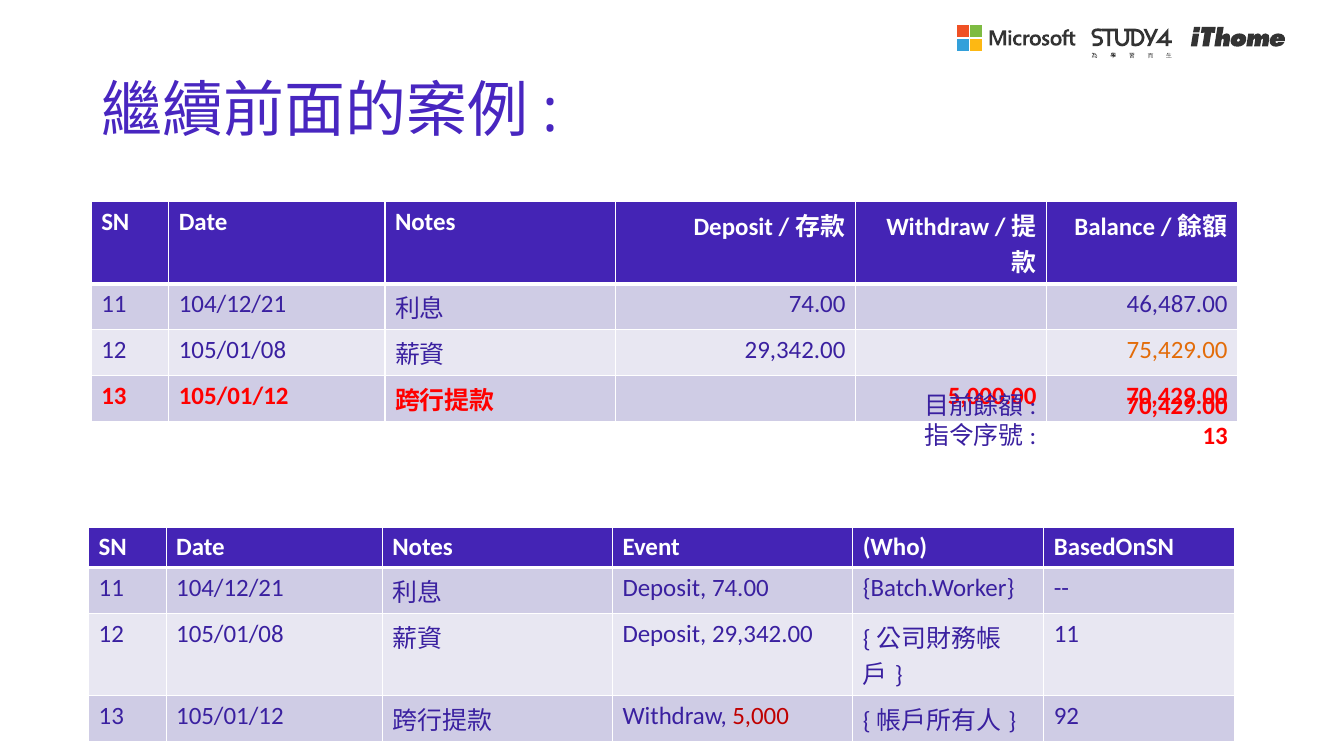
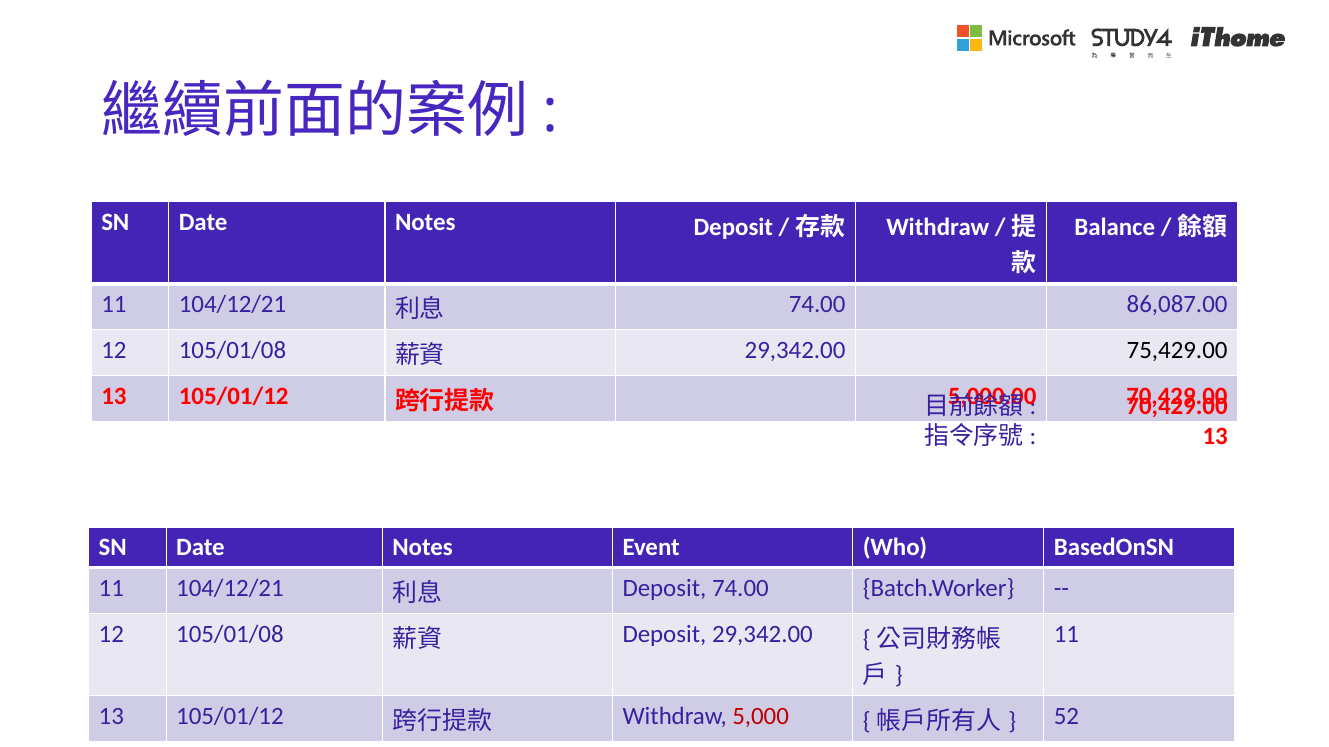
46,487.00: 46,487.00 -> 86,087.00
75,429.00 colour: orange -> black
92: 92 -> 52
